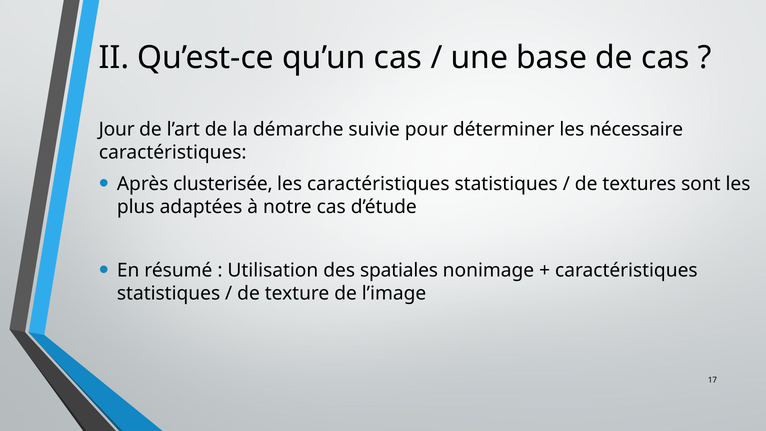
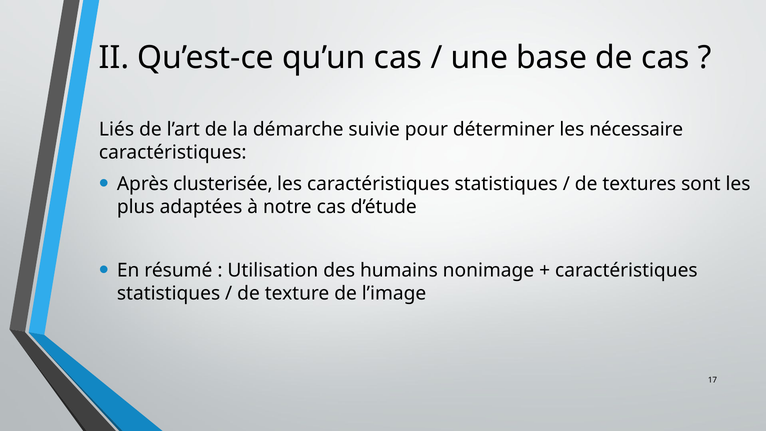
Jour: Jour -> Liés
spatiales: spatiales -> humains
